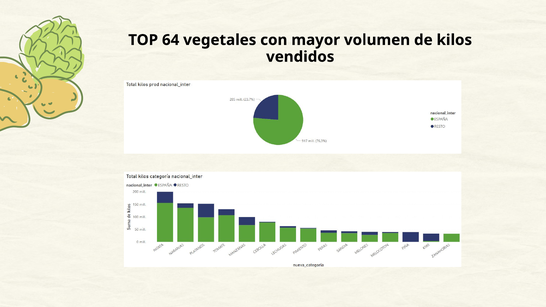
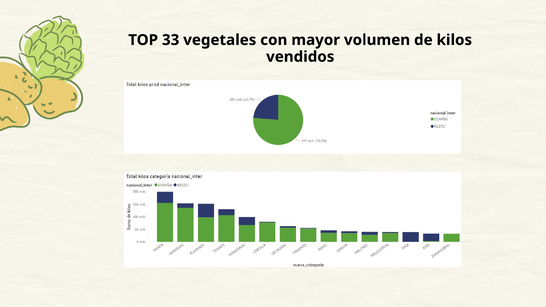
64: 64 -> 33
